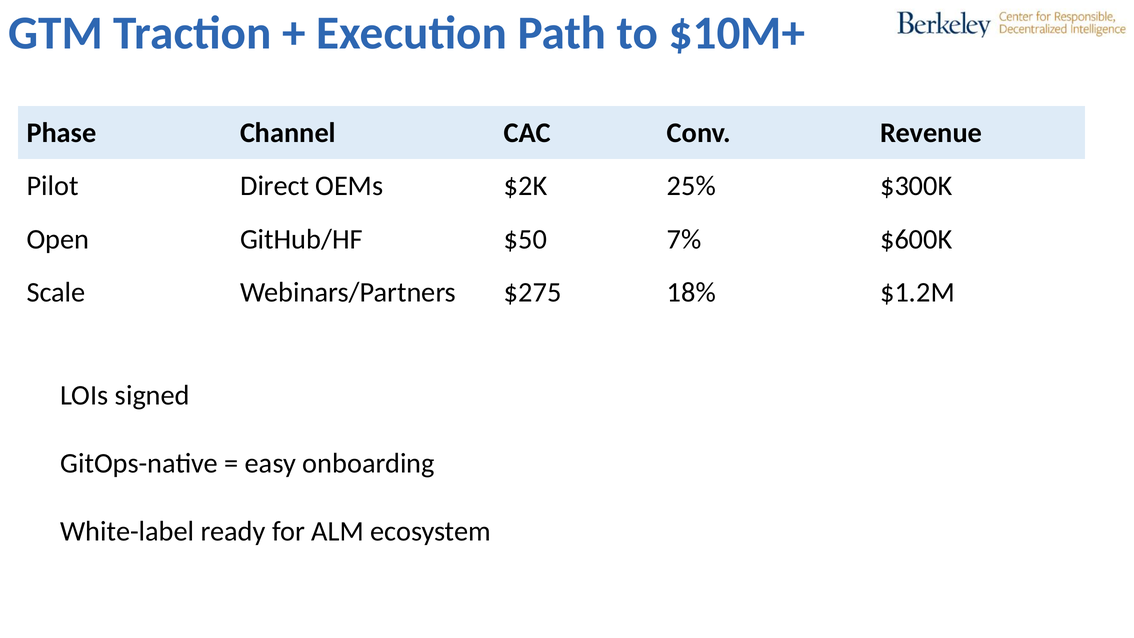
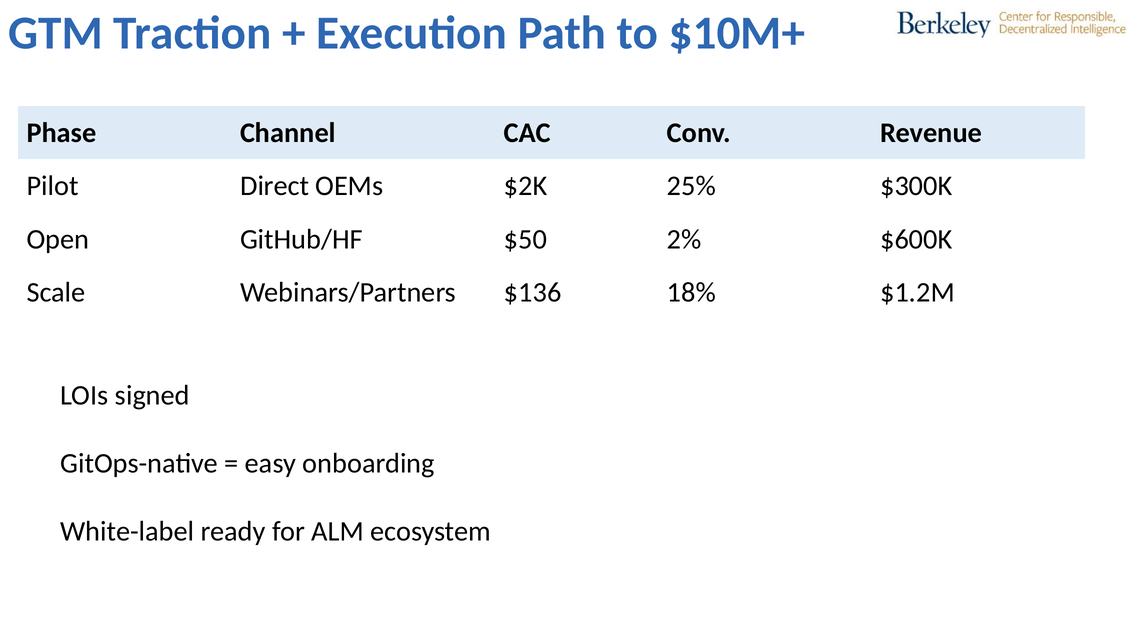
7%: 7% -> 2%
$275: $275 -> $136
